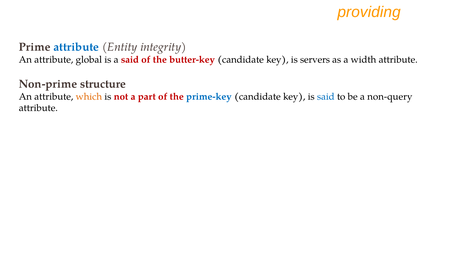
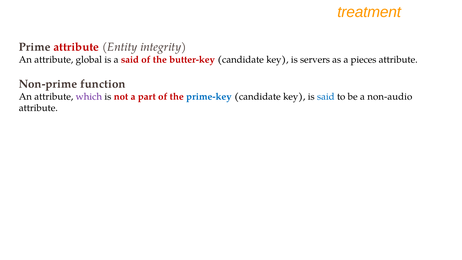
providing: providing -> treatment
attribute at (76, 47) colour: blue -> red
width: width -> pieces
structure: structure -> function
which colour: orange -> purple
non-query: non-query -> non-audio
